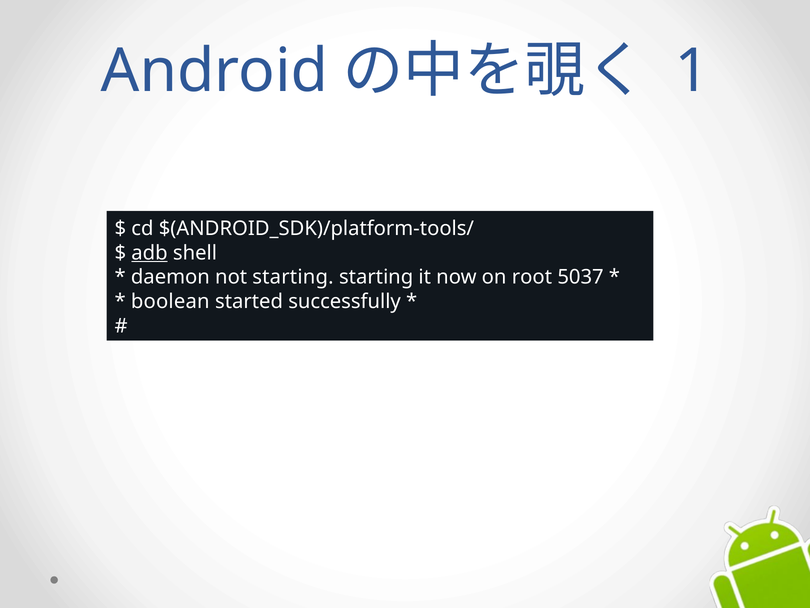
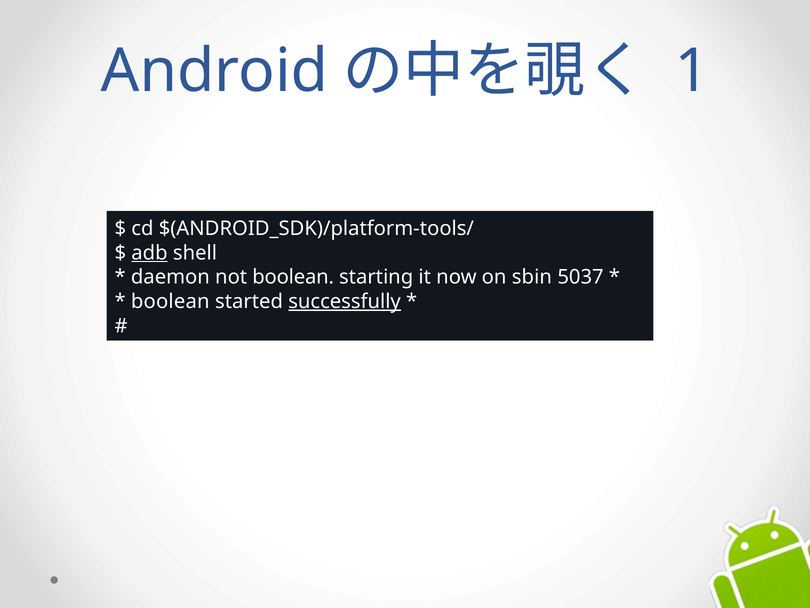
not starting: starting -> boolean
root: root -> sbin
successfully underline: none -> present
